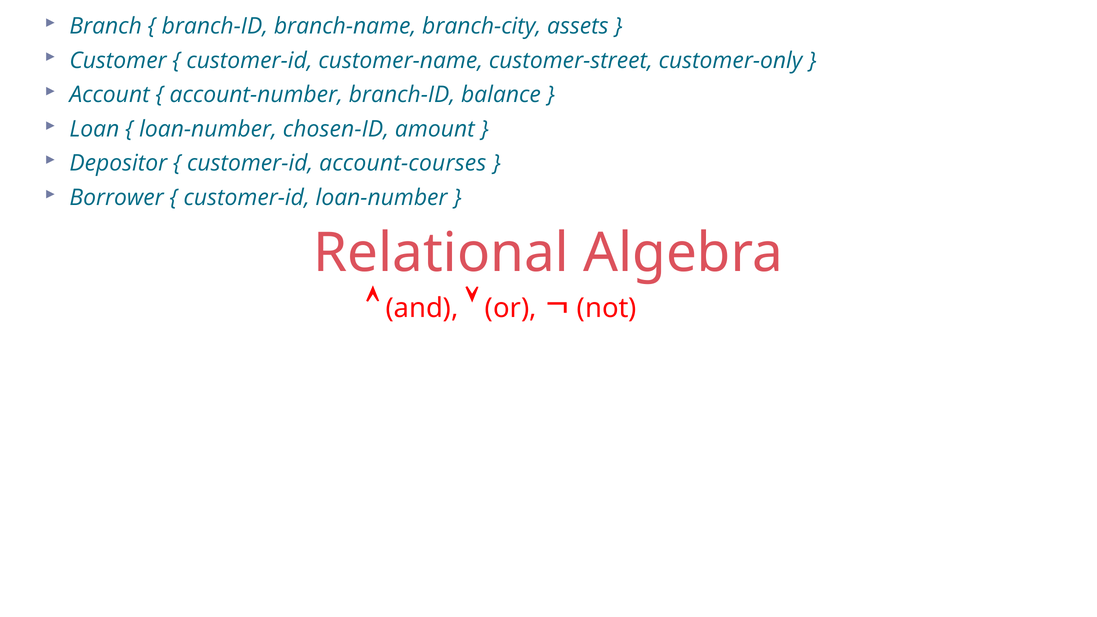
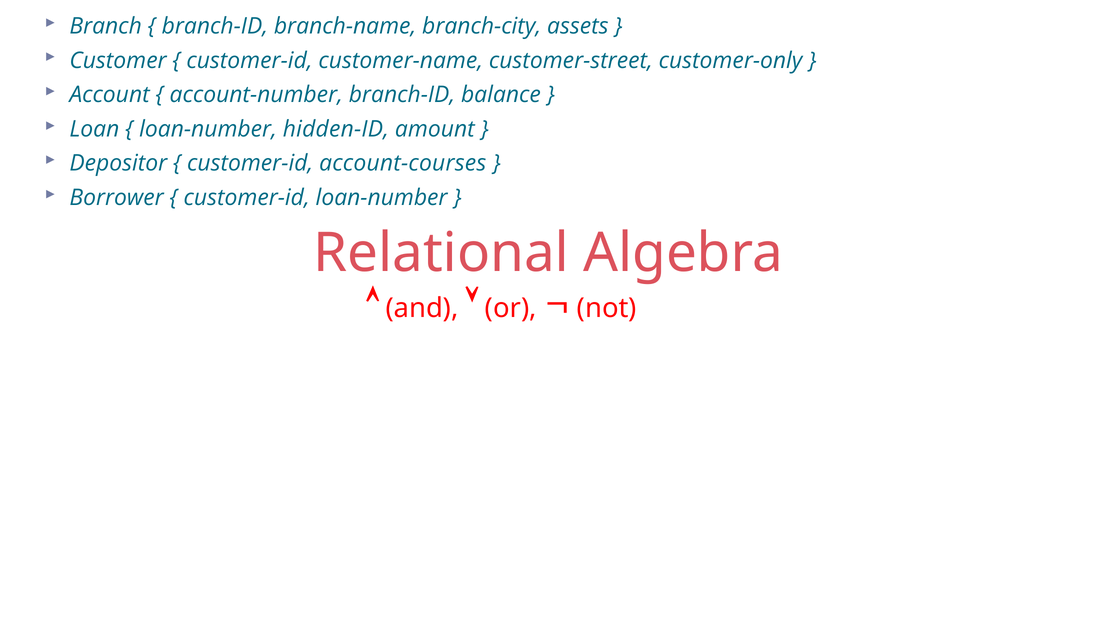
chosen-ID: chosen-ID -> hidden-ID
